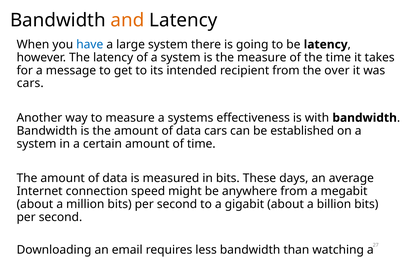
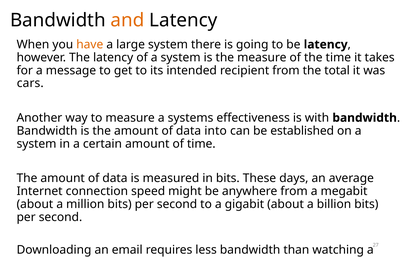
have colour: blue -> orange
over: over -> total
data cars: cars -> into
